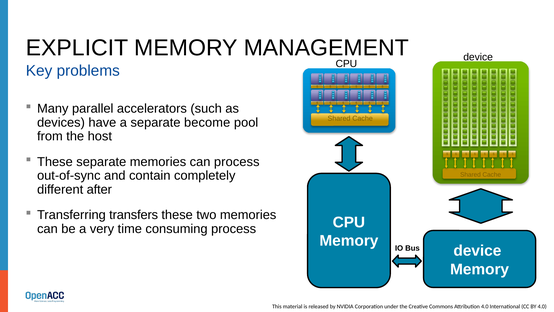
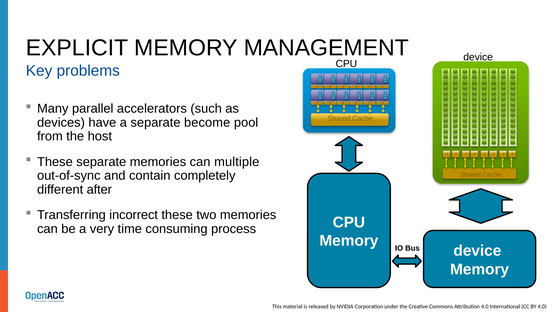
can process: process -> multiple
transfers: transfers -> incorrect
